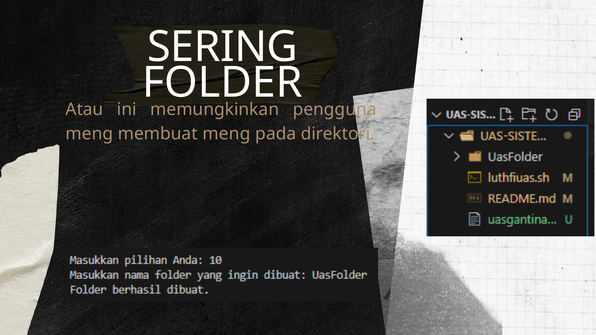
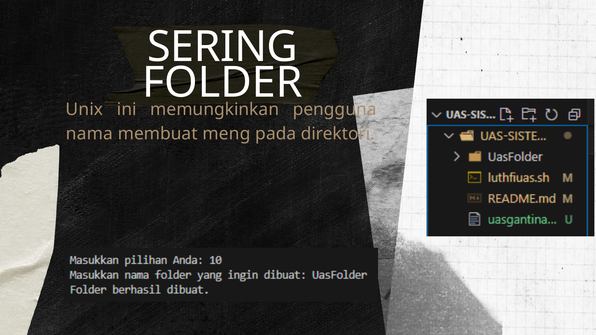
Atau: Atau -> Unix
meng at (89, 134): meng -> nama
